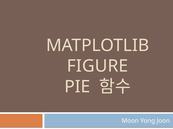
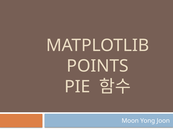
FIGURE: FIGURE -> POINTS
